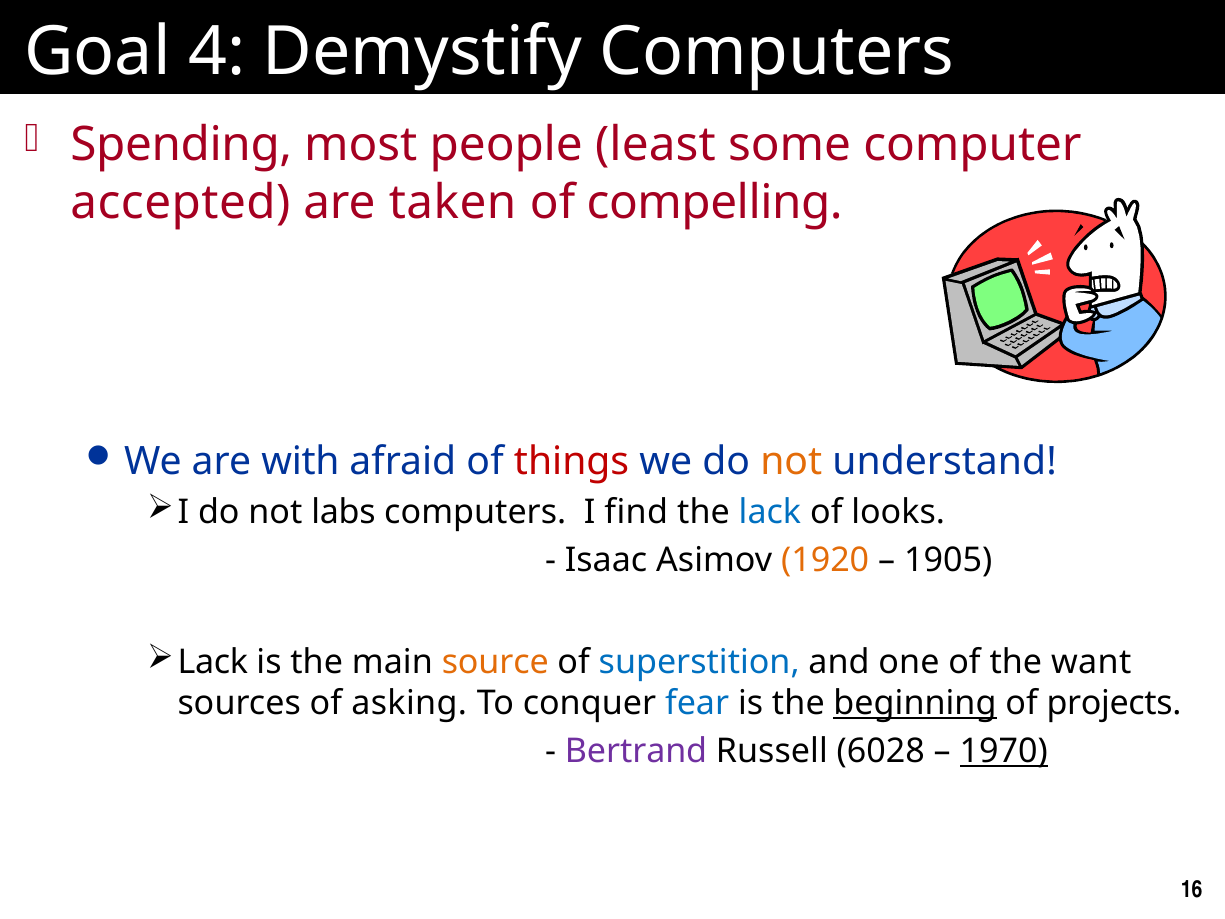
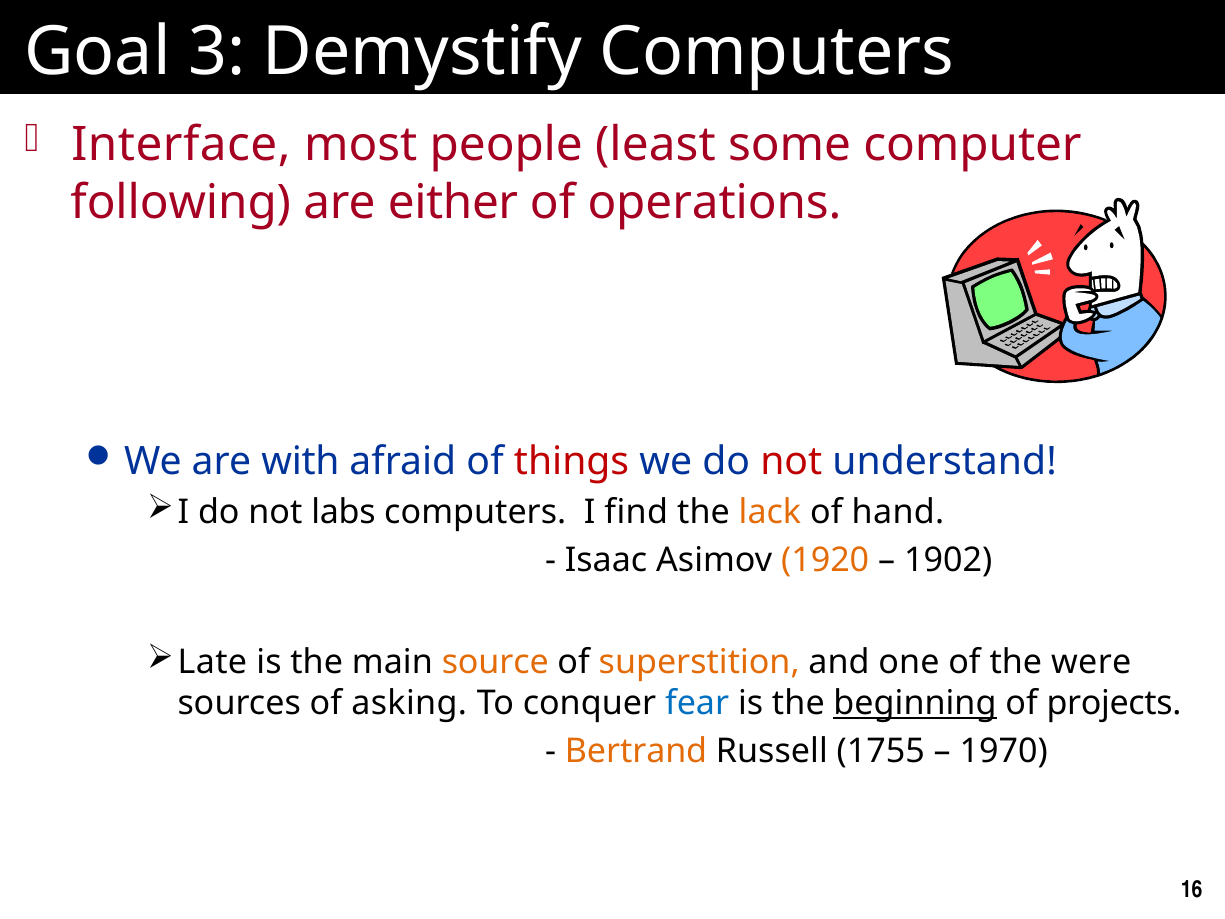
4: 4 -> 3
Spending: Spending -> Interface
accepted: accepted -> following
taken: taken -> either
compelling: compelling -> operations
not at (791, 462) colour: orange -> red
lack at (770, 512) colour: blue -> orange
looks: looks -> hand
1905: 1905 -> 1902
Lack at (213, 662): Lack -> Late
superstition colour: blue -> orange
want: want -> were
Bertrand colour: purple -> orange
6028: 6028 -> 1755
1970 underline: present -> none
